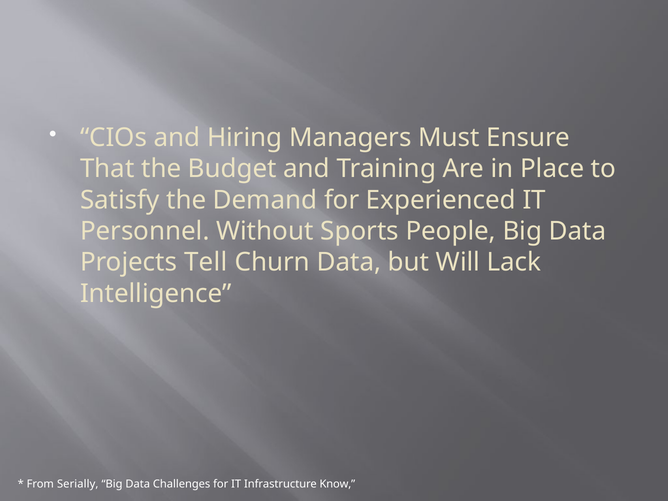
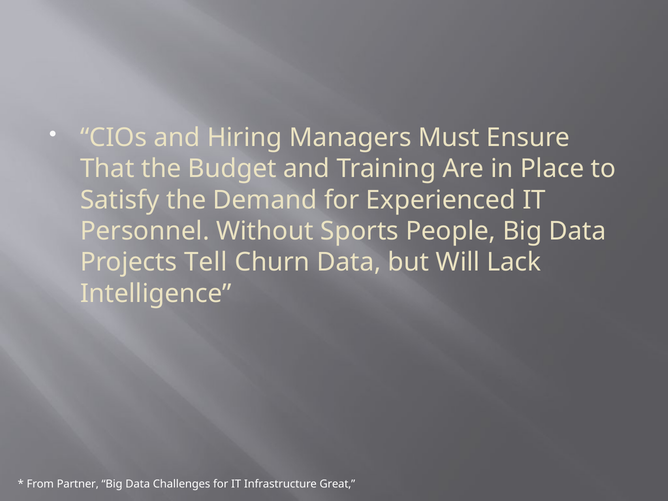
Serially: Serially -> Partner
Know: Know -> Great
